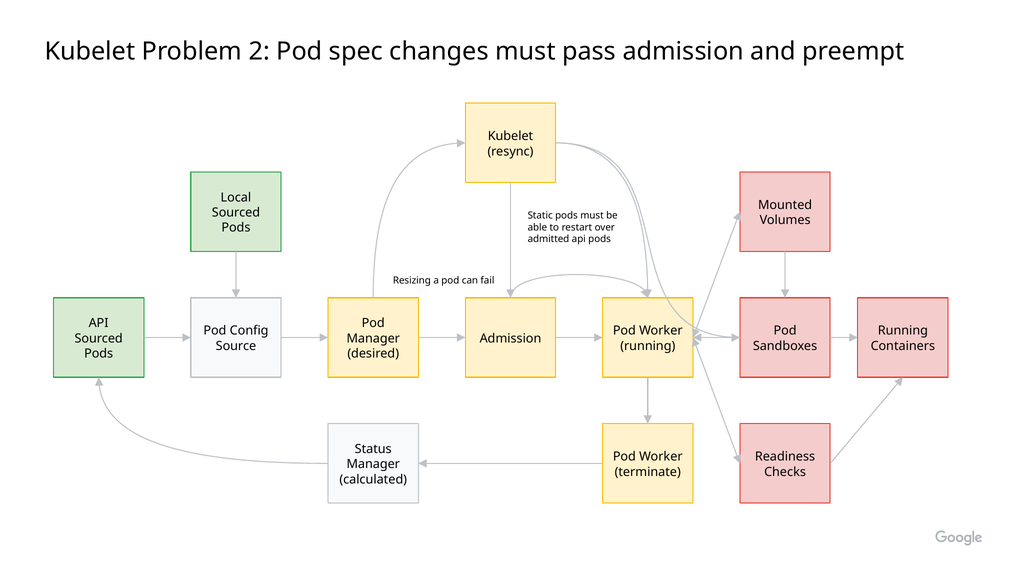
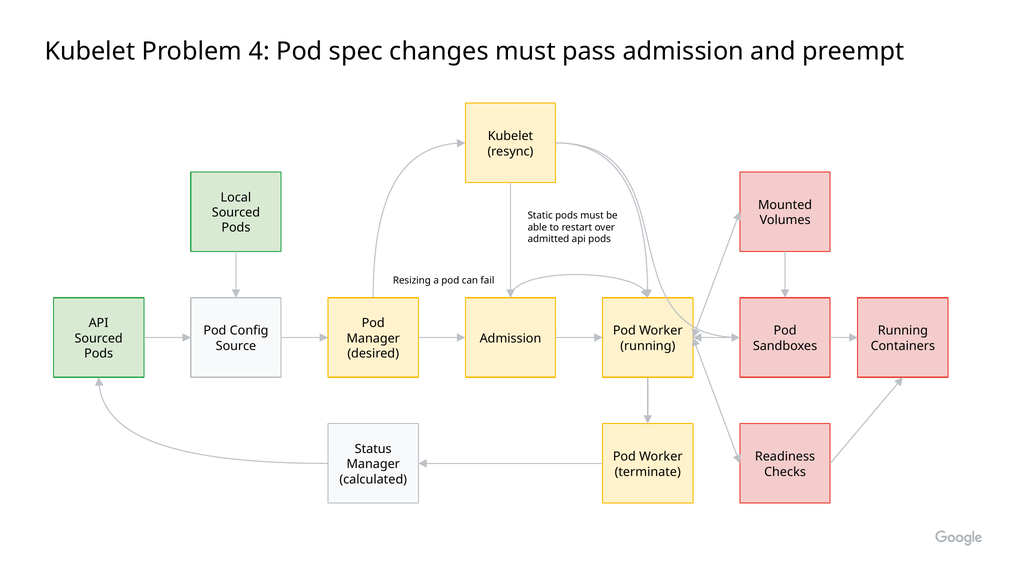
2: 2 -> 4
